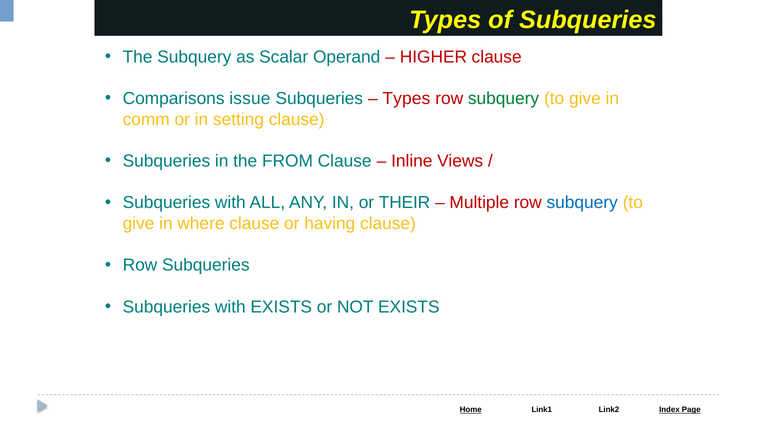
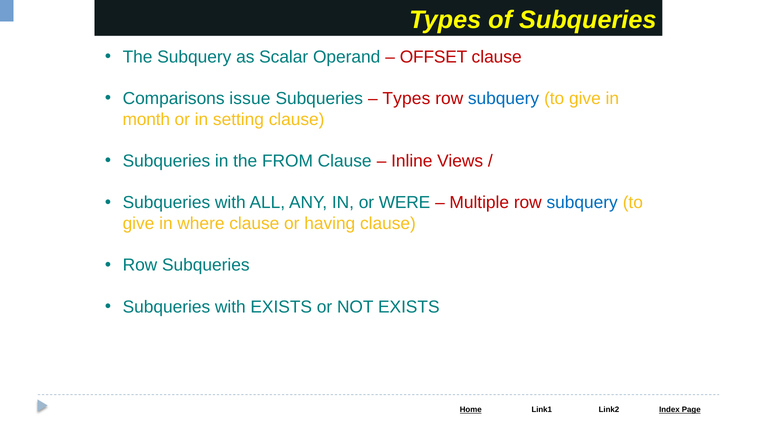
HIGHER: HIGHER -> OFFSET
subquery at (504, 99) colour: green -> blue
comm: comm -> month
THEIR: THEIR -> WERE
